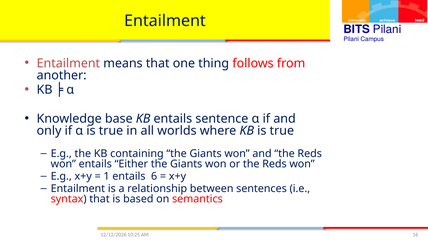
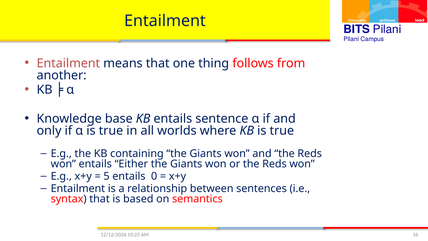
1: 1 -> 5
6: 6 -> 0
